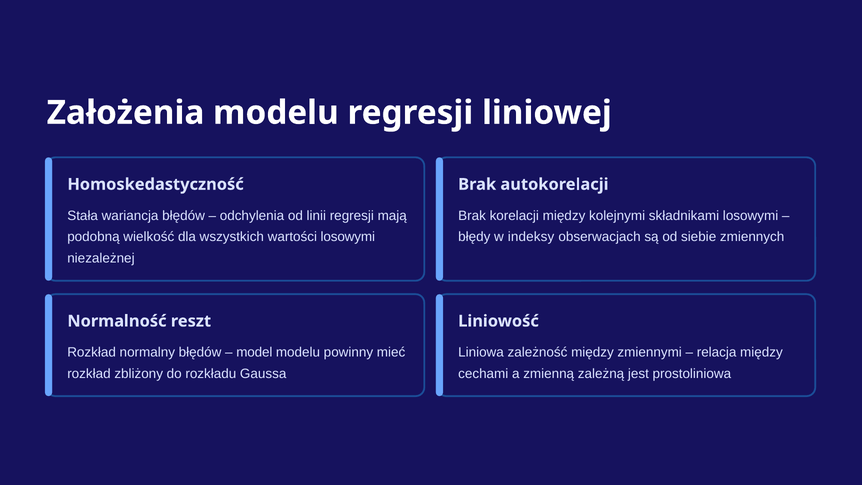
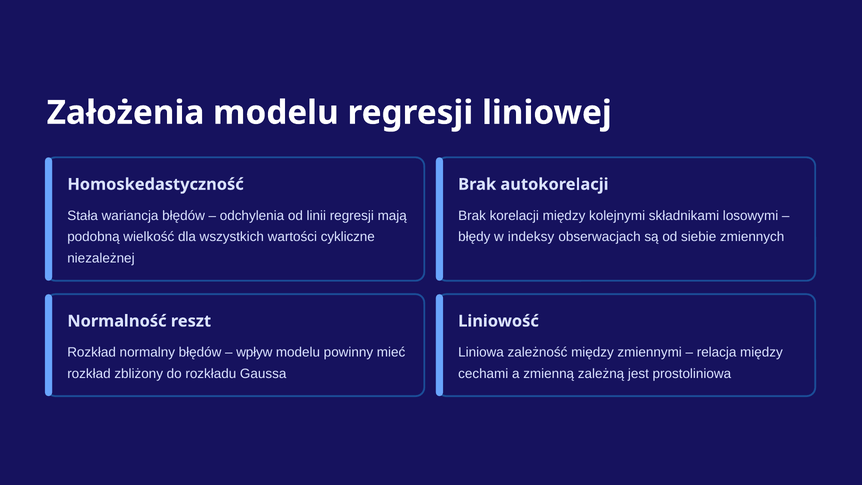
wartości losowymi: losowymi -> cykliczne
model: model -> wpływ
